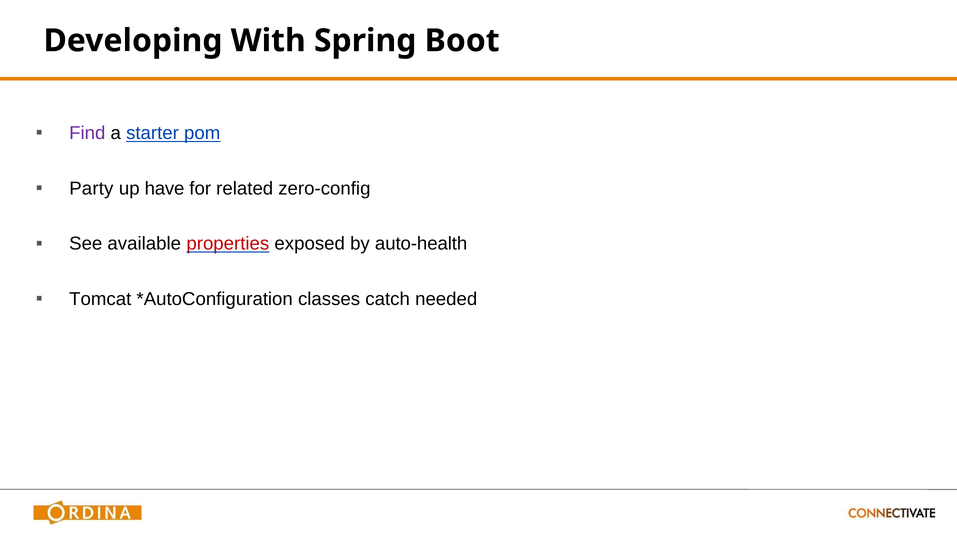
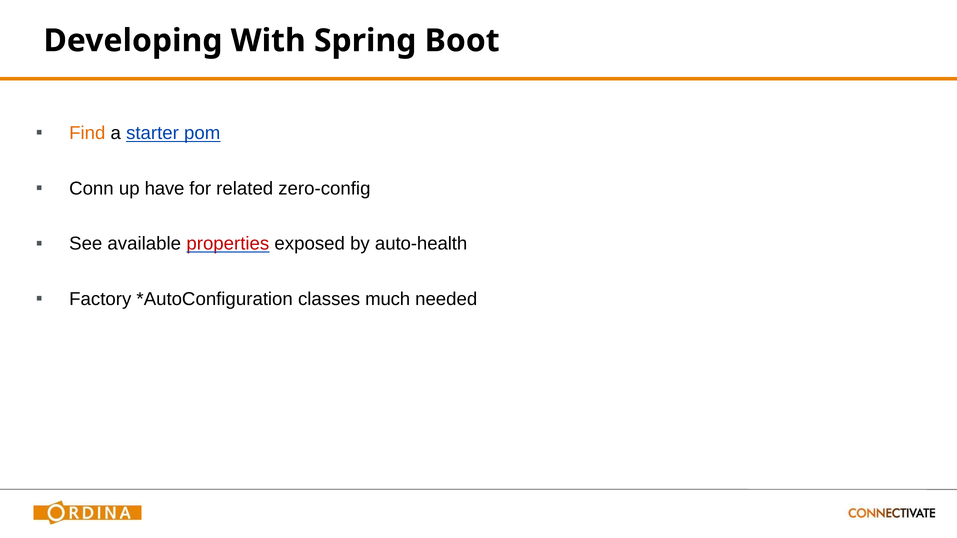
Find colour: purple -> orange
Party: Party -> Conn
Tomcat: Tomcat -> Factory
catch: catch -> much
